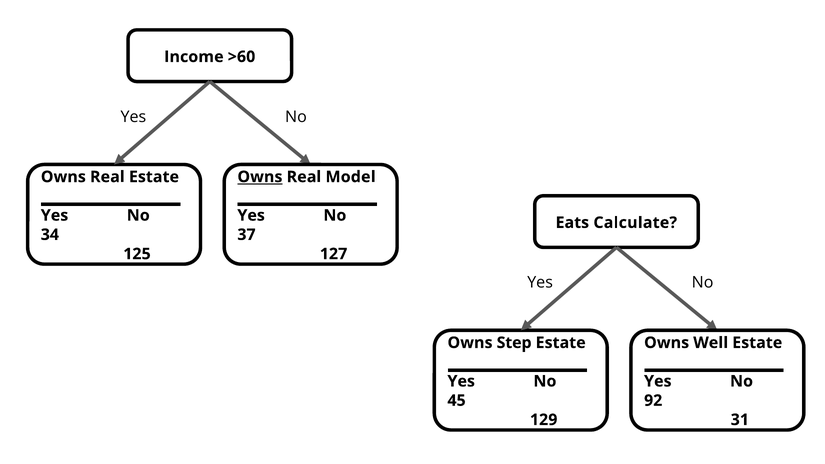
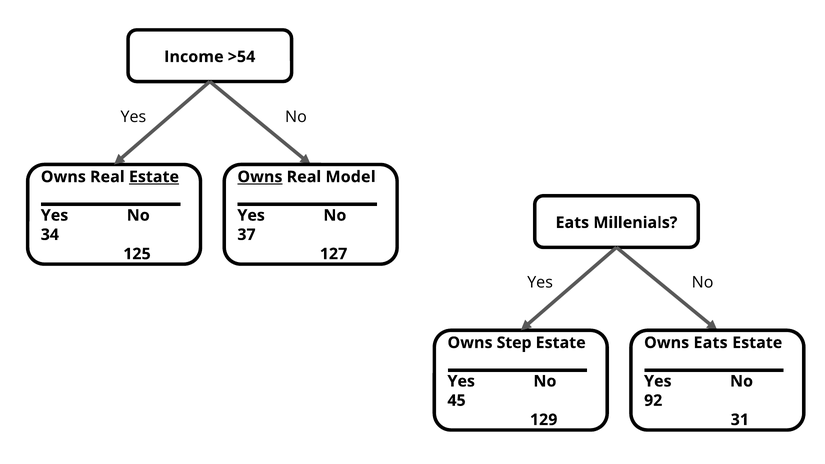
>60: >60 -> >54
Estate at (154, 177) underline: none -> present
Calculate: Calculate -> Millenials
Owns Well: Well -> Eats
